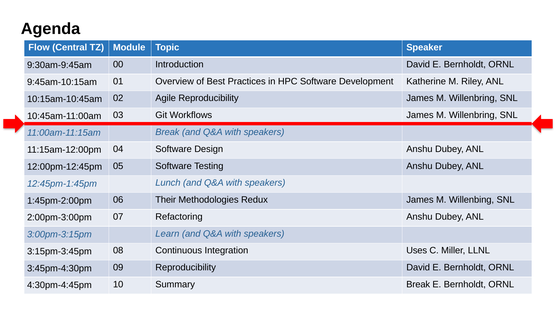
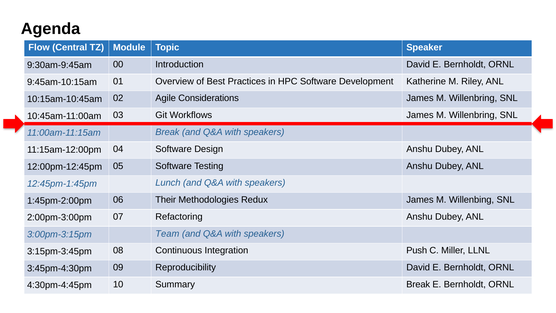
Agile Reproducibility: Reproducibility -> Considerations
Learn: Learn -> Team
Uses: Uses -> Push
